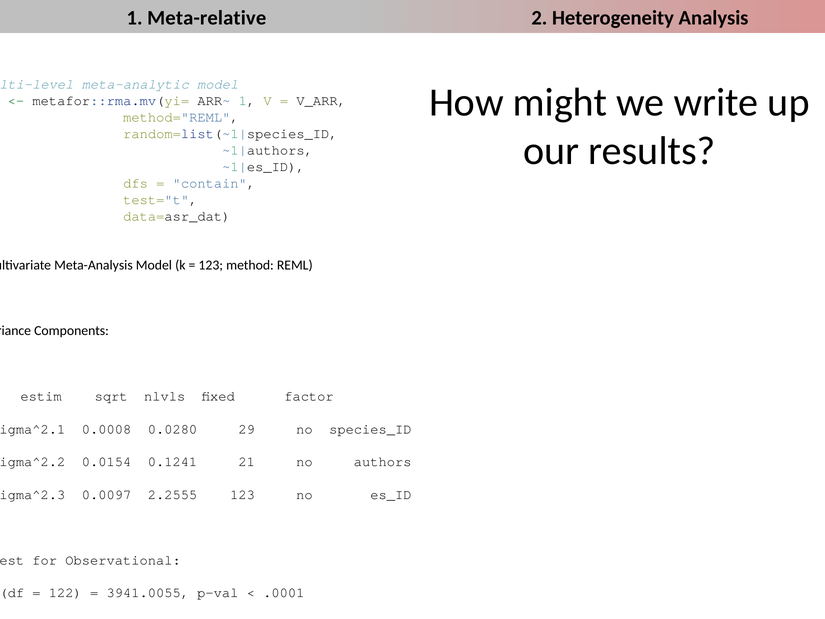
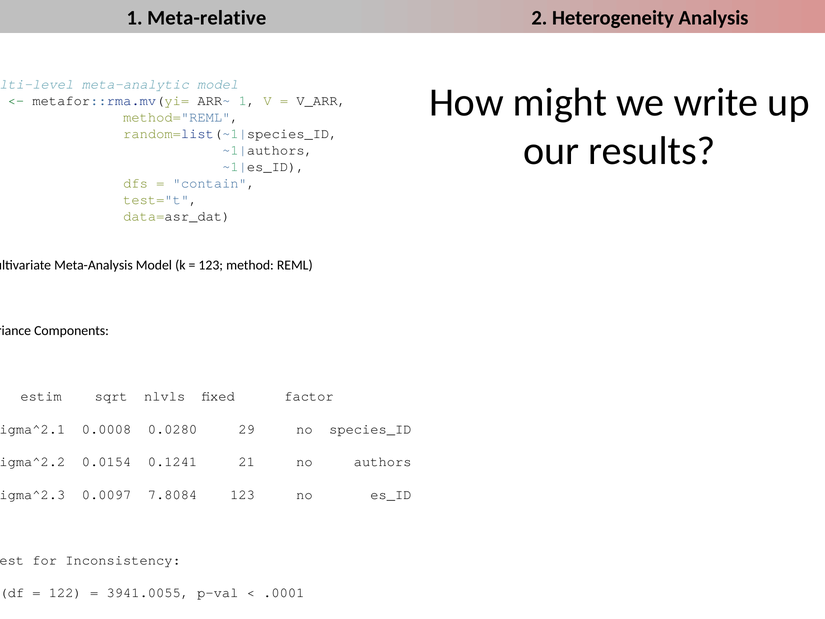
2.2555: 2.2555 -> 7.8084
Observational: Observational -> Inconsistency
